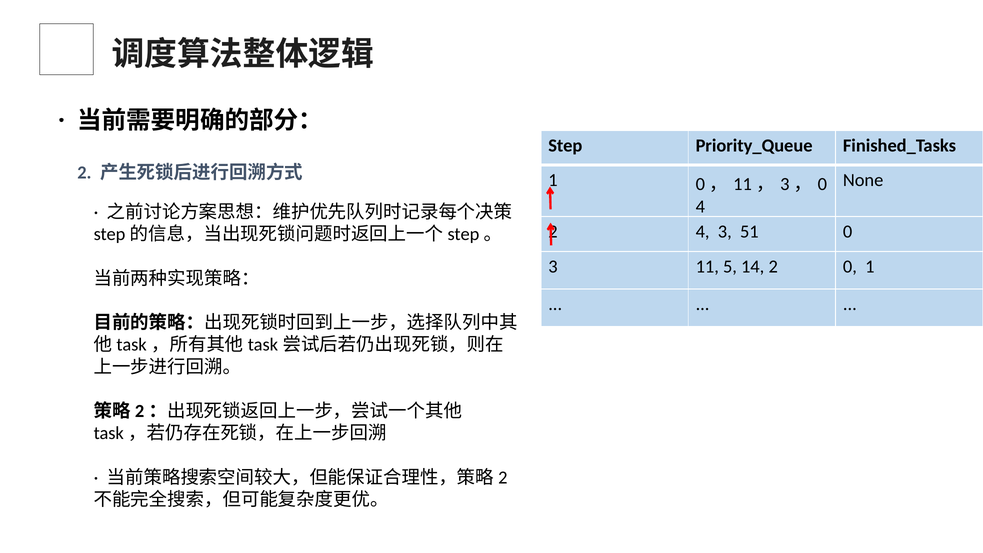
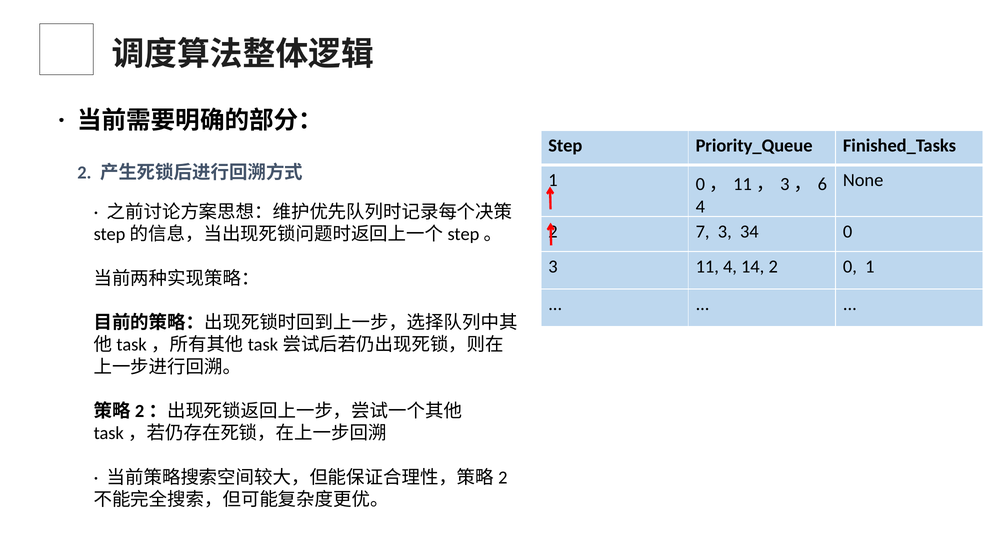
0 at (822, 184): 0 -> 6
4 at (703, 232): 4 -> 7
51: 51 -> 34
11 5: 5 -> 4
